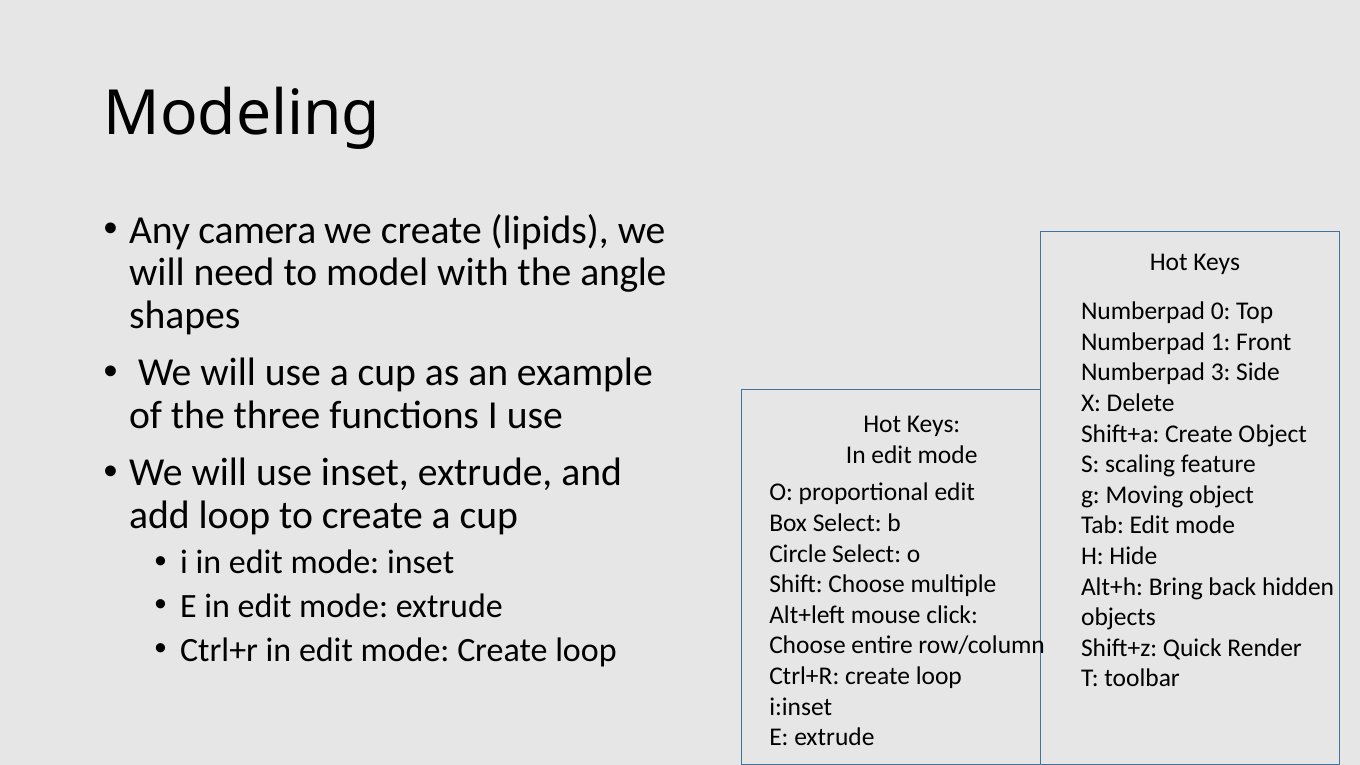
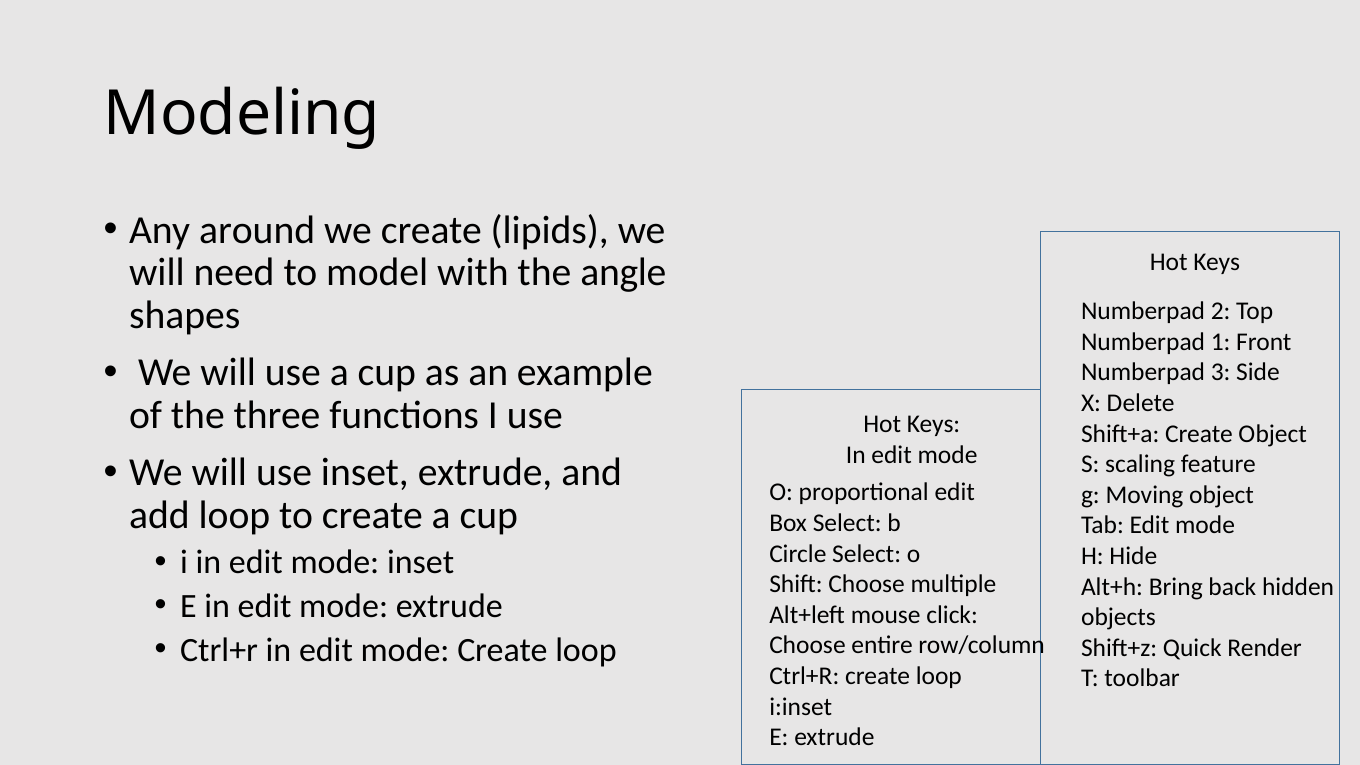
camera: camera -> around
0: 0 -> 2
